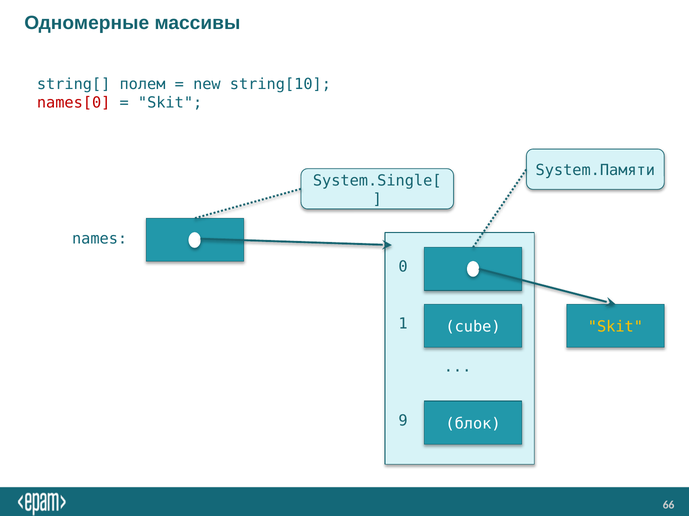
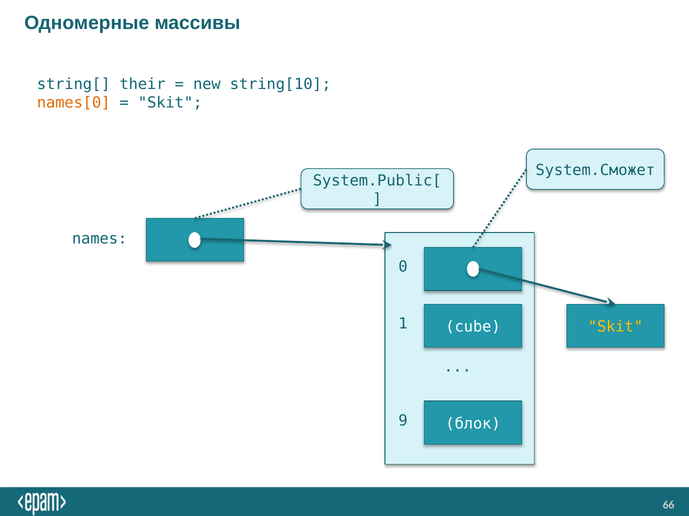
полем: полем -> their
names[0 colour: red -> orange
System.Памяти: System.Памяти -> System.Сможет
System.Single[: System.Single[ -> System.Public[
